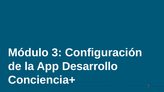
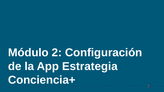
3: 3 -> 2
Desarrollo: Desarrollo -> Estrategia
